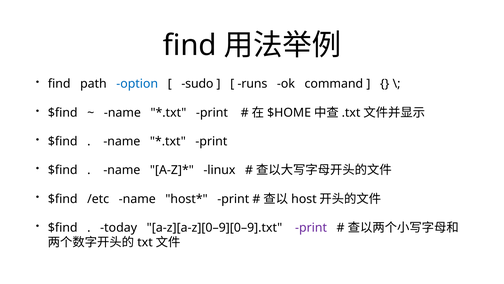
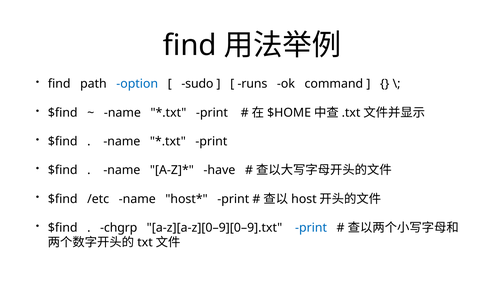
linux: linux -> have
today: today -> chgrp
print at (311, 227) colour: purple -> blue
